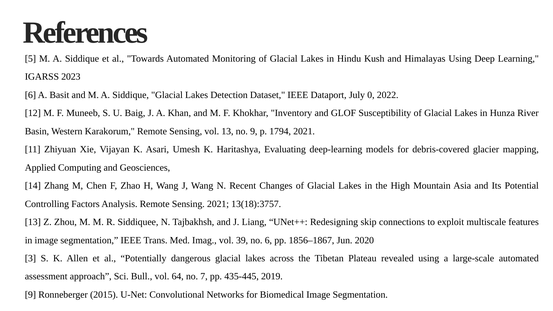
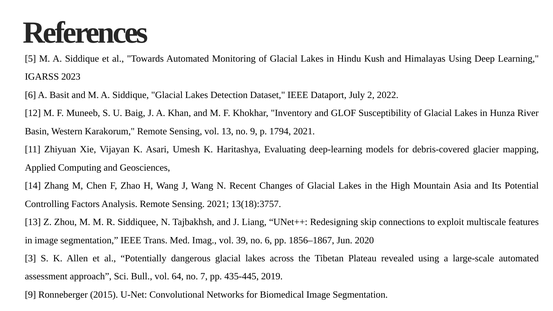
0: 0 -> 2
